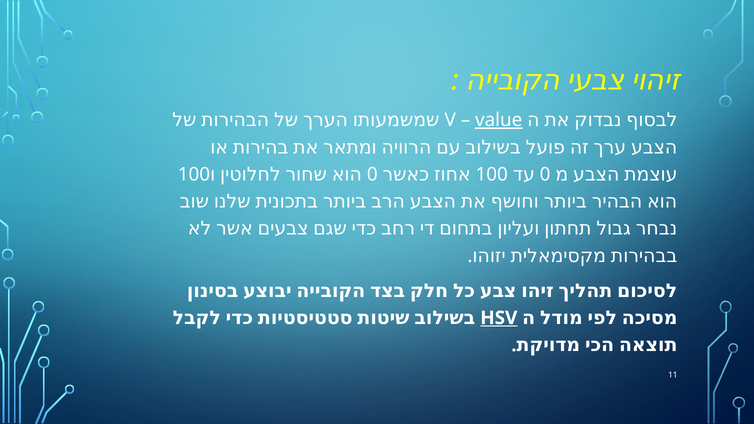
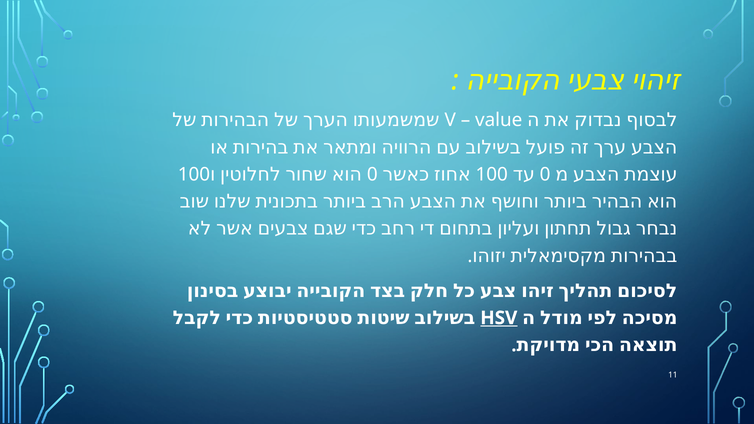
value underline: present -> none
